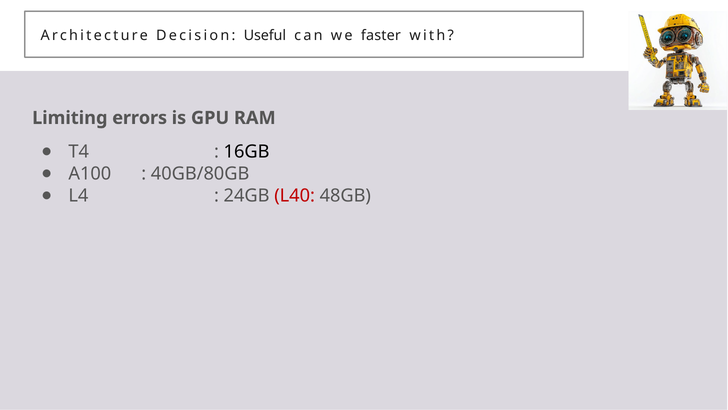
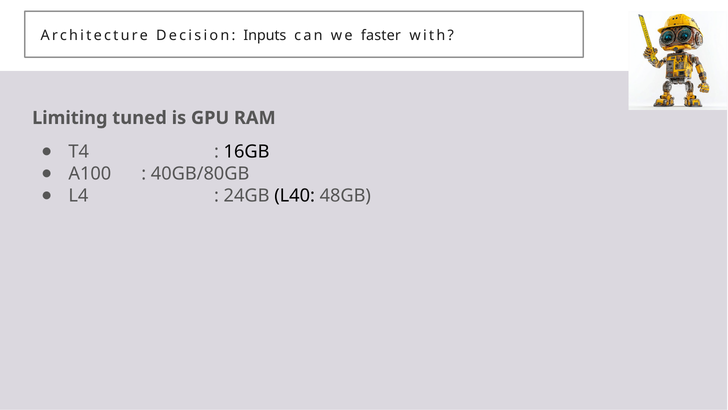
Useful: Useful -> Inputs
errors: errors -> tuned
L40 colour: red -> black
